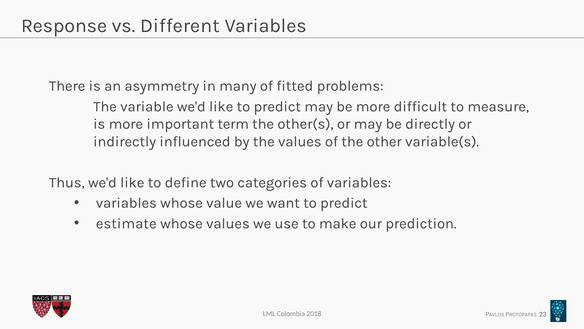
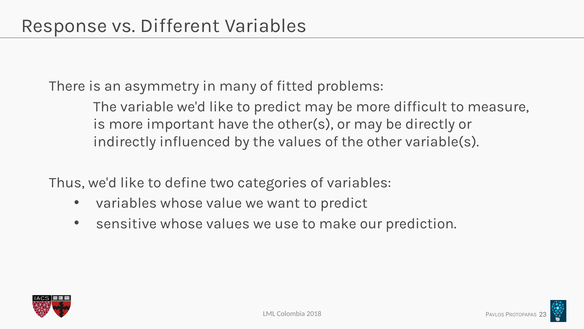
term: term -> have
estimate: estimate -> sensitive
